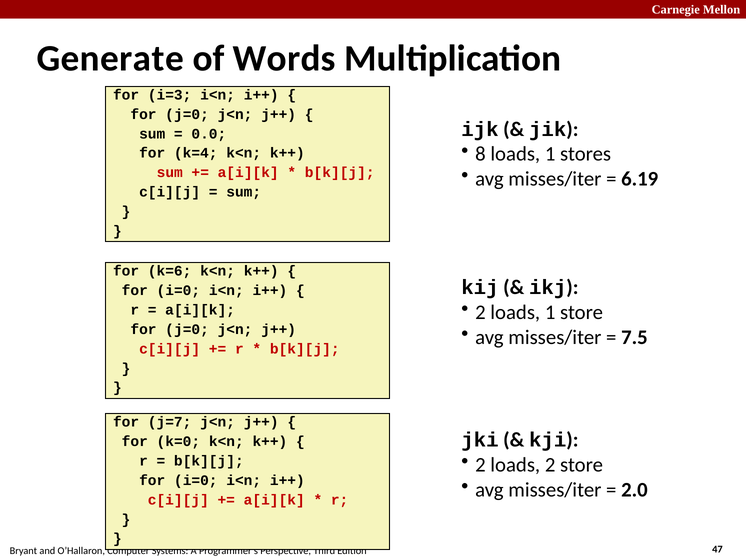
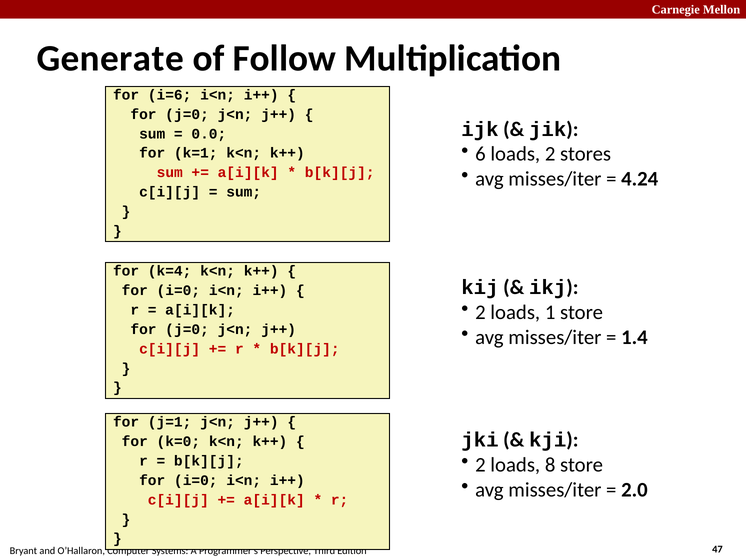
Words: Words -> Follow
i=3: i=3 -> i=6
8: 8 -> 6
1 at (550, 154): 1 -> 2
k=4: k=4 -> k=1
6.19: 6.19 -> 4.24
k=6: k=6 -> k=4
7.5: 7.5 -> 1.4
j=7: j=7 -> j=1
loads 2: 2 -> 8
